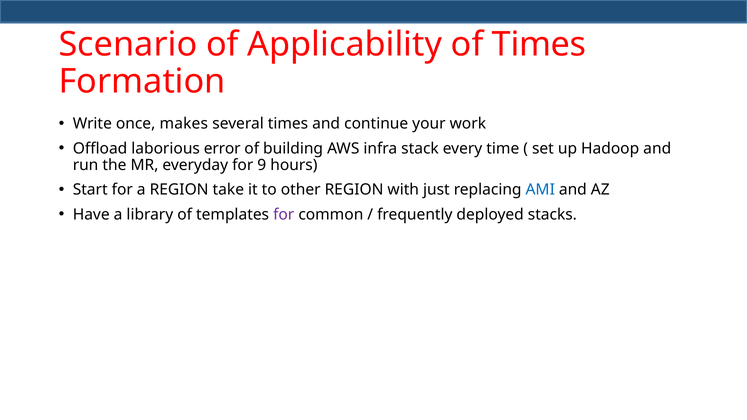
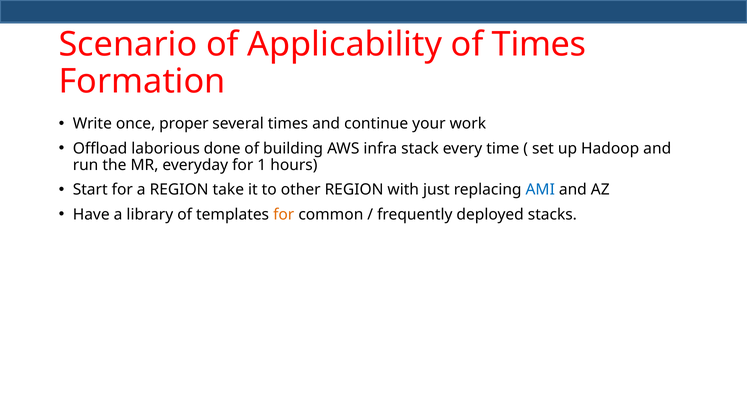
makes: makes -> proper
error: error -> done
9: 9 -> 1
for at (284, 215) colour: purple -> orange
